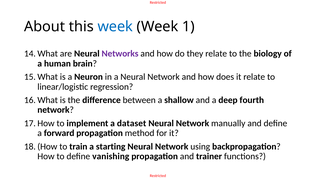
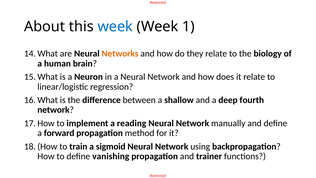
Networks colour: purple -> orange
dataset: dataset -> reading
starting: starting -> sigmoid
